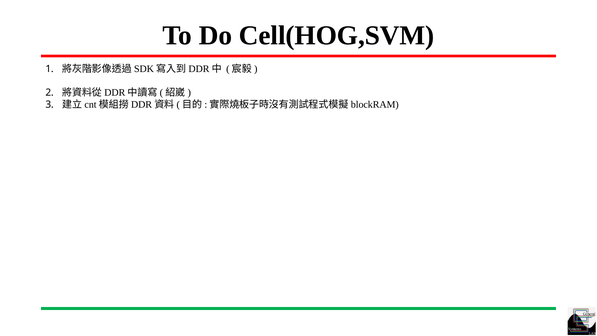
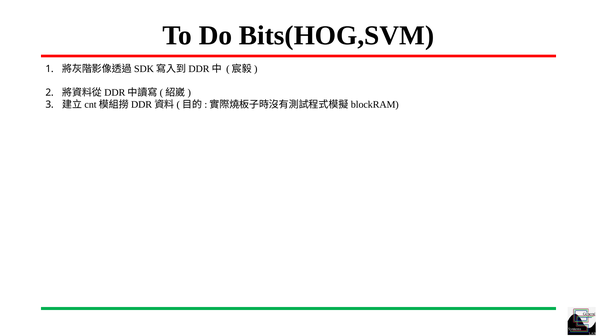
Cell(HOG,SVM: Cell(HOG,SVM -> Bits(HOG,SVM
